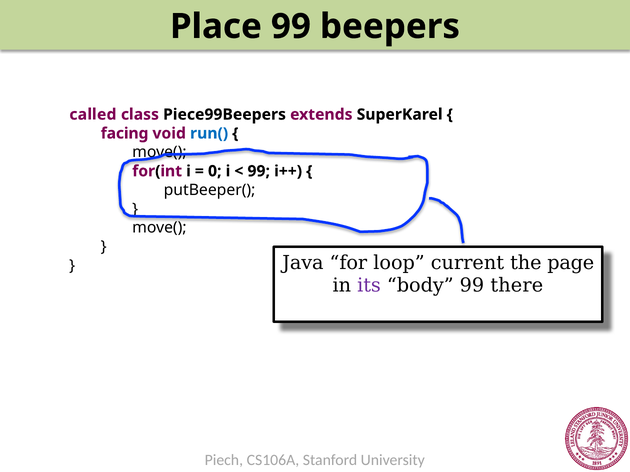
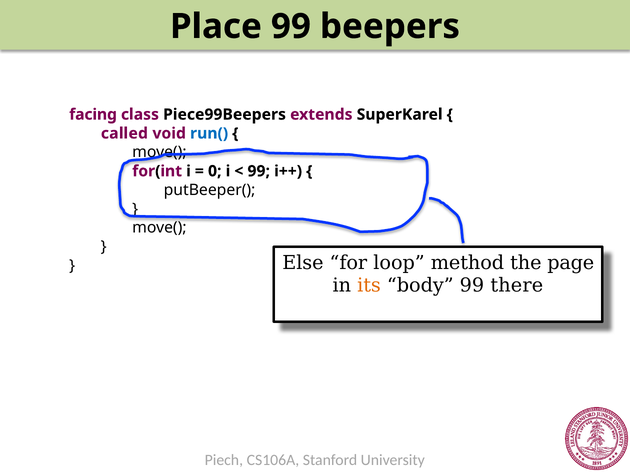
called: called -> facing
facing: facing -> called
Java: Java -> Else
current: current -> method
its colour: purple -> orange
